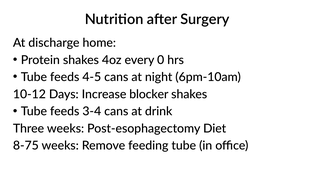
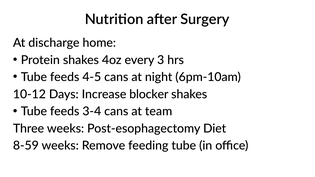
0: 0 -> 3
drink: drink -> team
8-75: 8-75 -> 8-59
